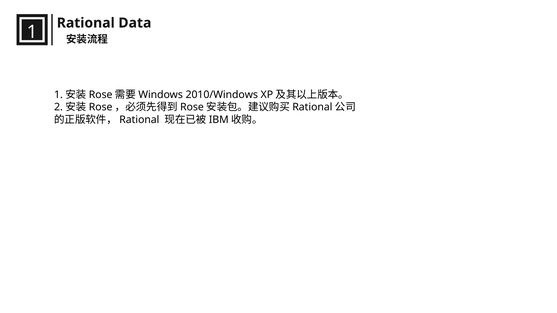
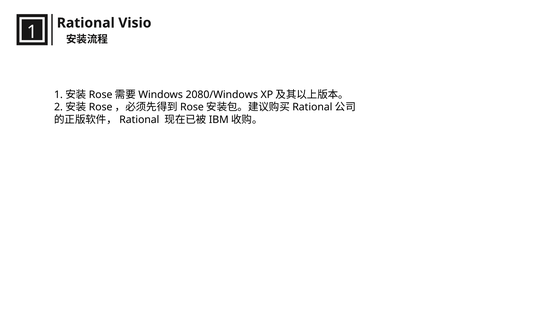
Data: Data -> Visio
2010/Windows: 2010/Windows -> 2080/Windows
